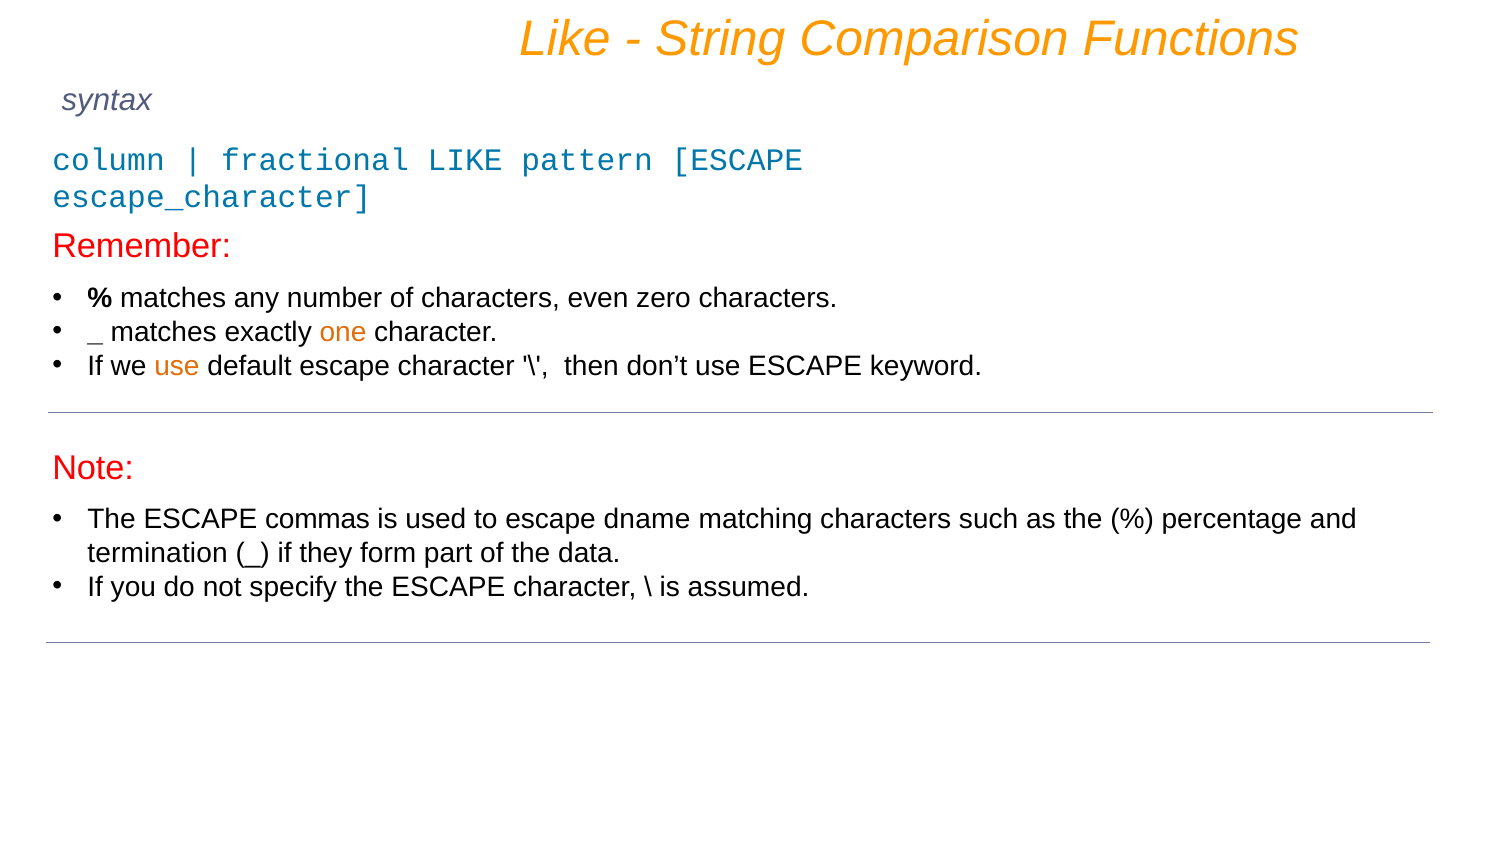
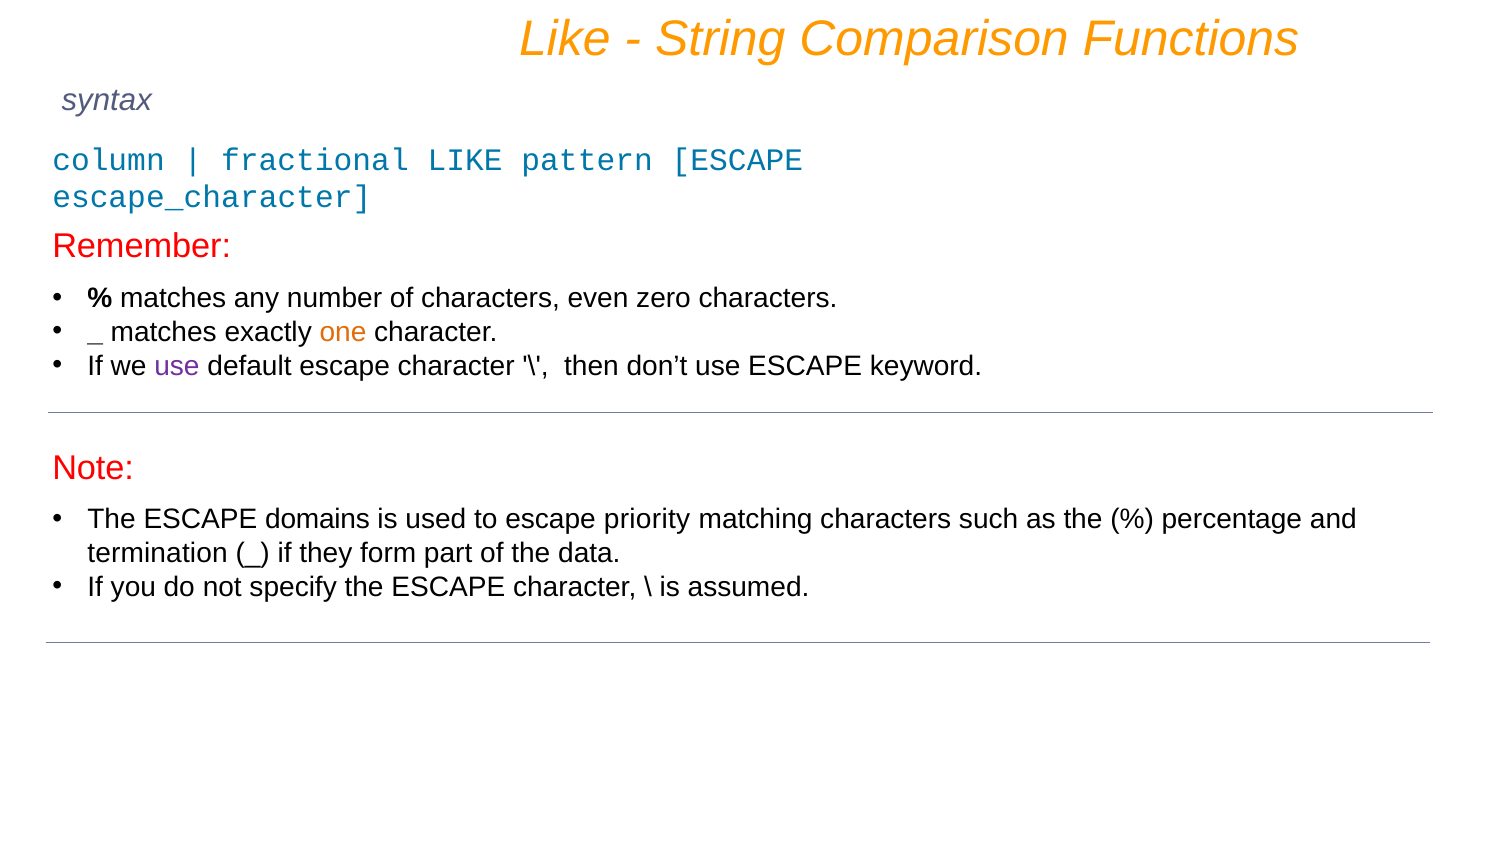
use at (177, 366) colour: orange -> purple
commas: commas -> domains
dname: dname -> priority
